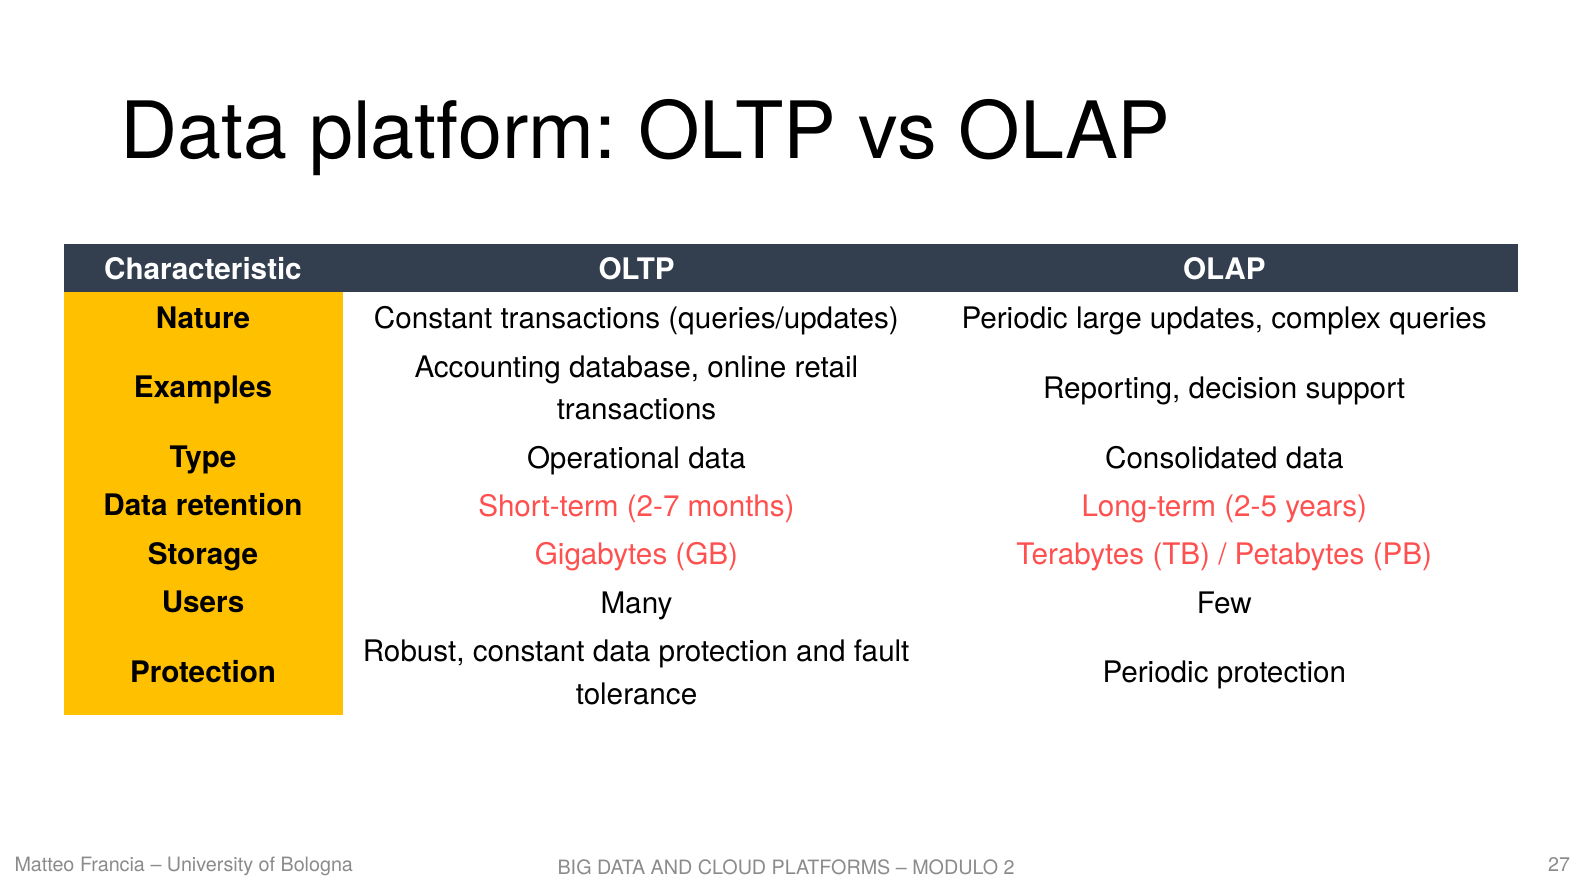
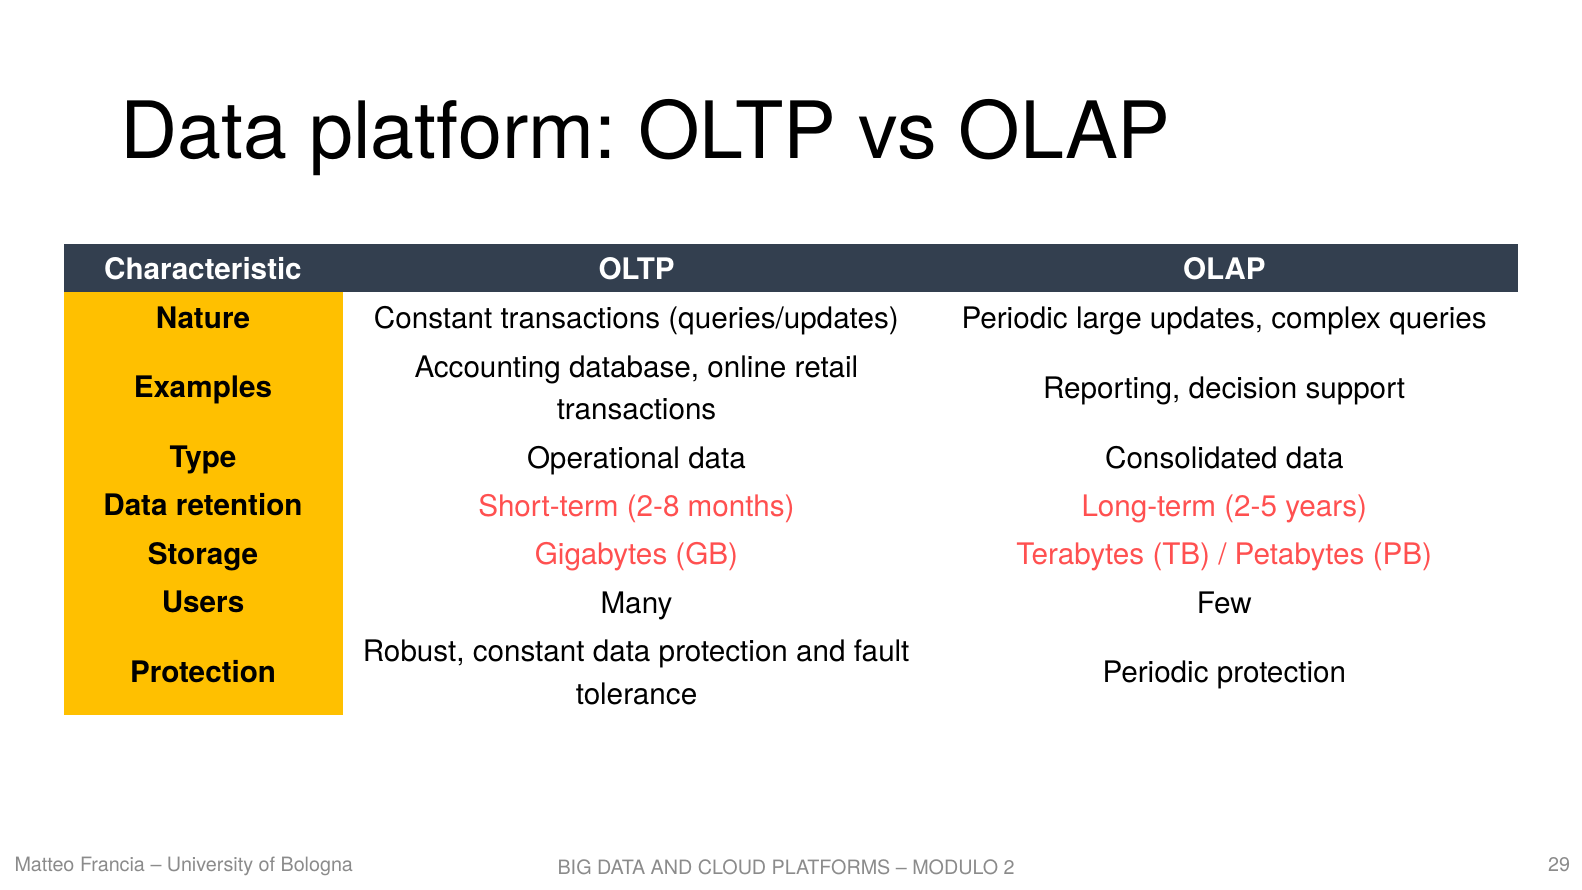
2-7: 2-7 -> 2-8
27: 27 -> 29
